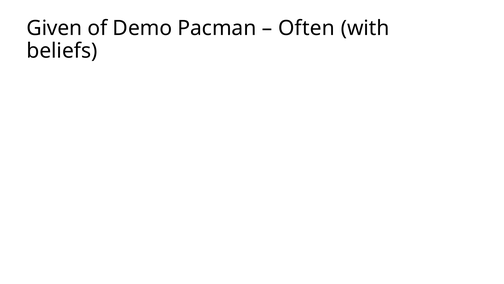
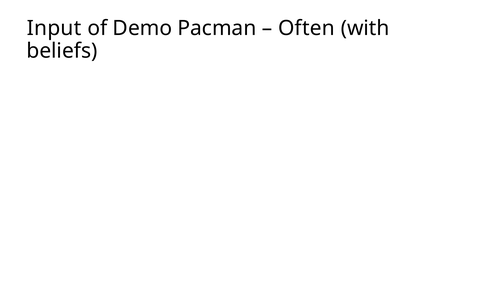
Given: Given -> Input
